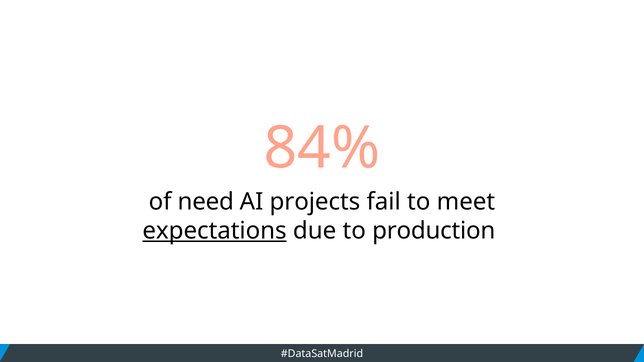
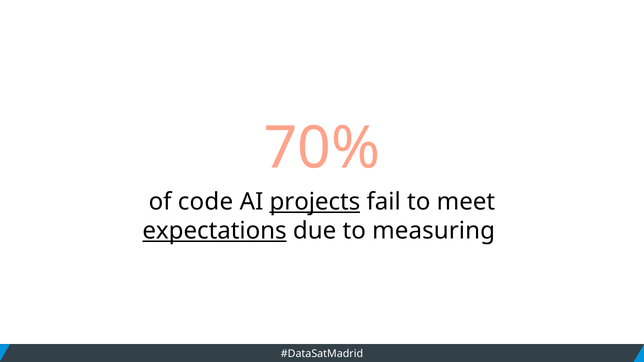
84%: 84% -> 70%
need: need -> code
projects underline: none -> present
production: production -> measuring
